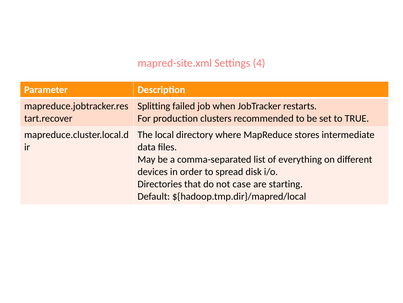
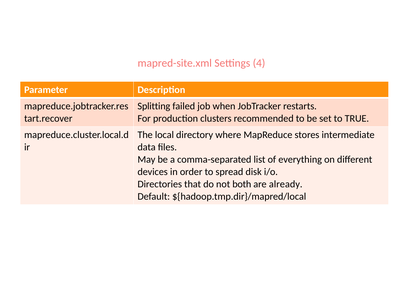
case: case -> both
starting: starting -> already
